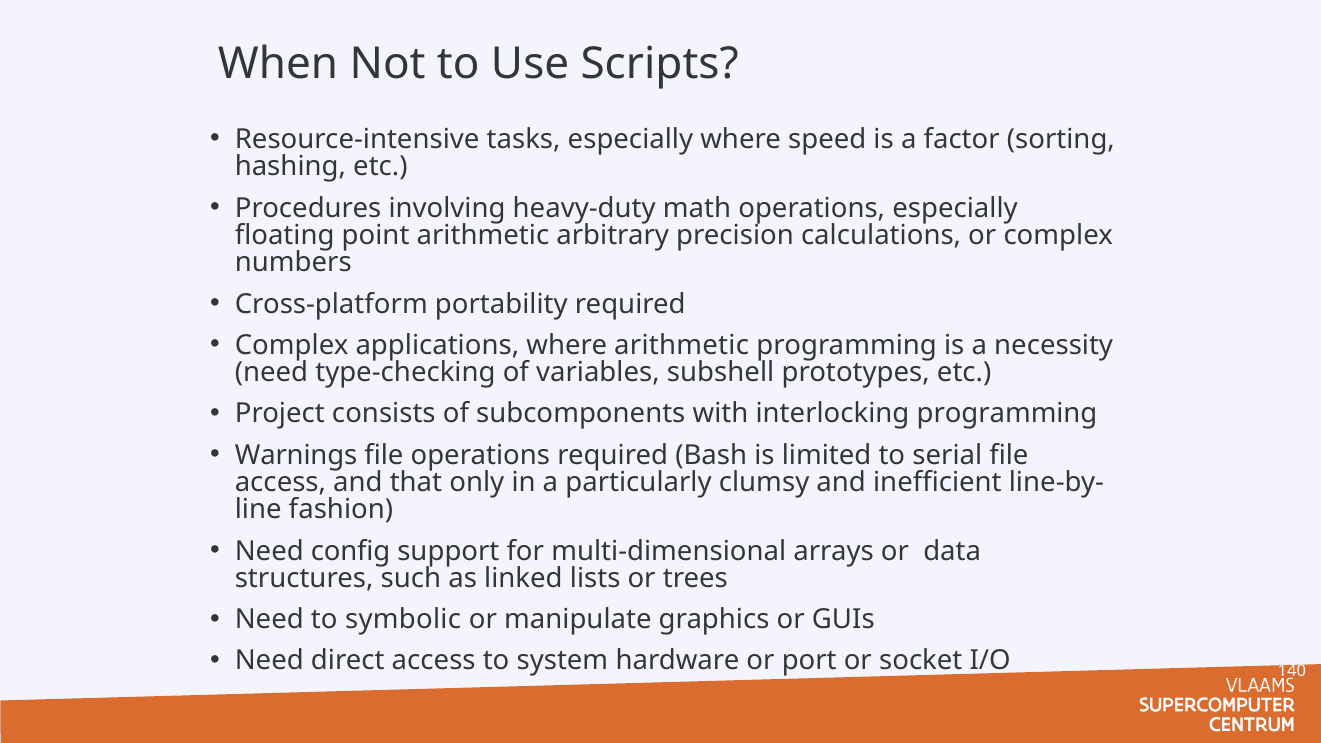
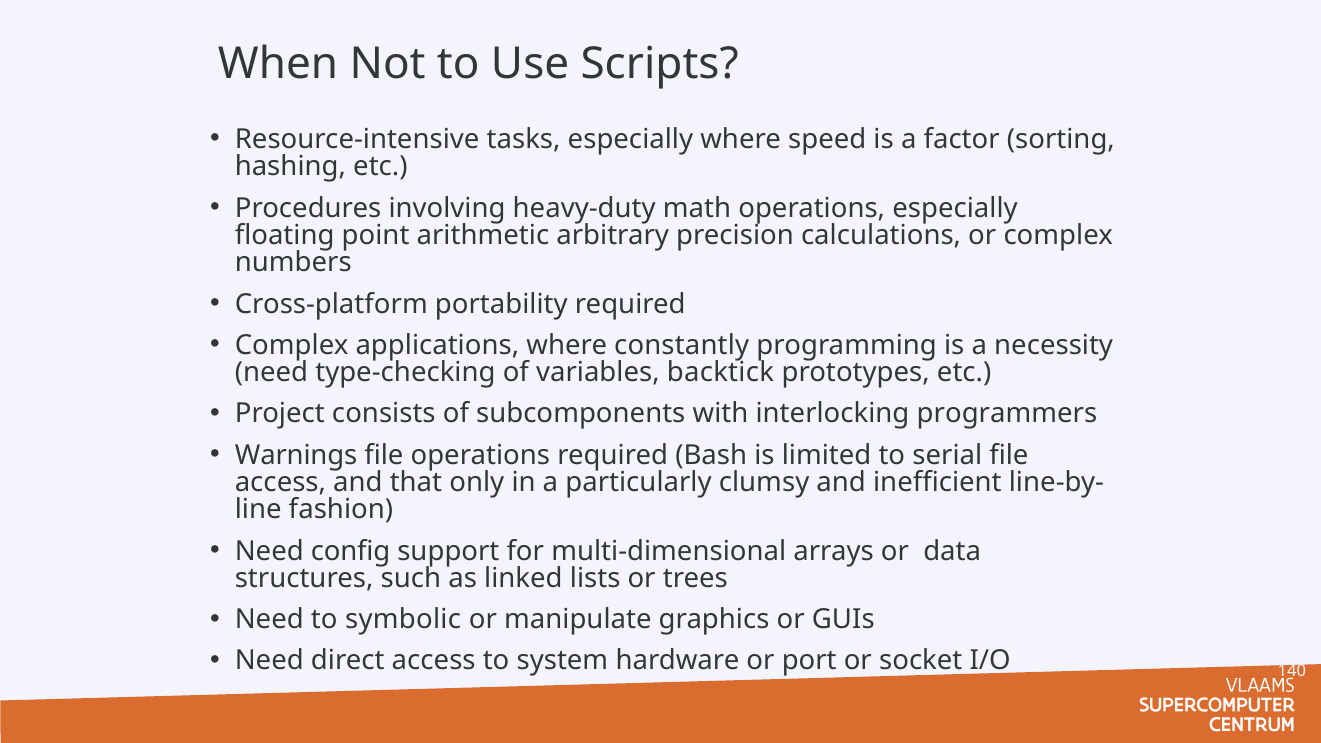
where arithmetic: arithmetic -> constantly
subshell: subshell -> backtick
interlocking programming: programming -> programmers
